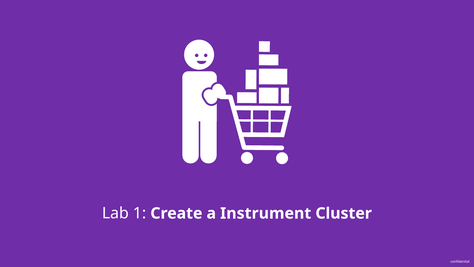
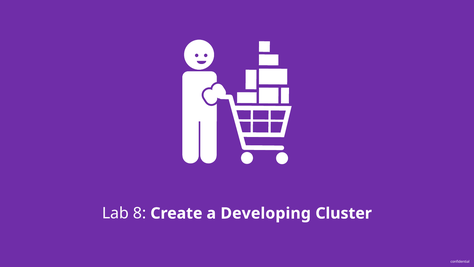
1: 1 -> 8
Instrument: Instrument -> Developing
